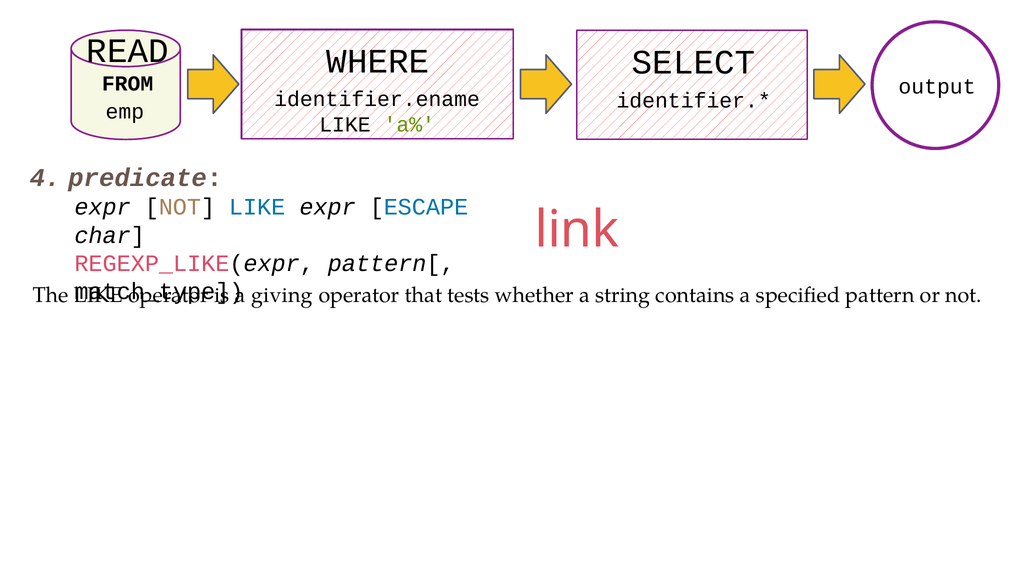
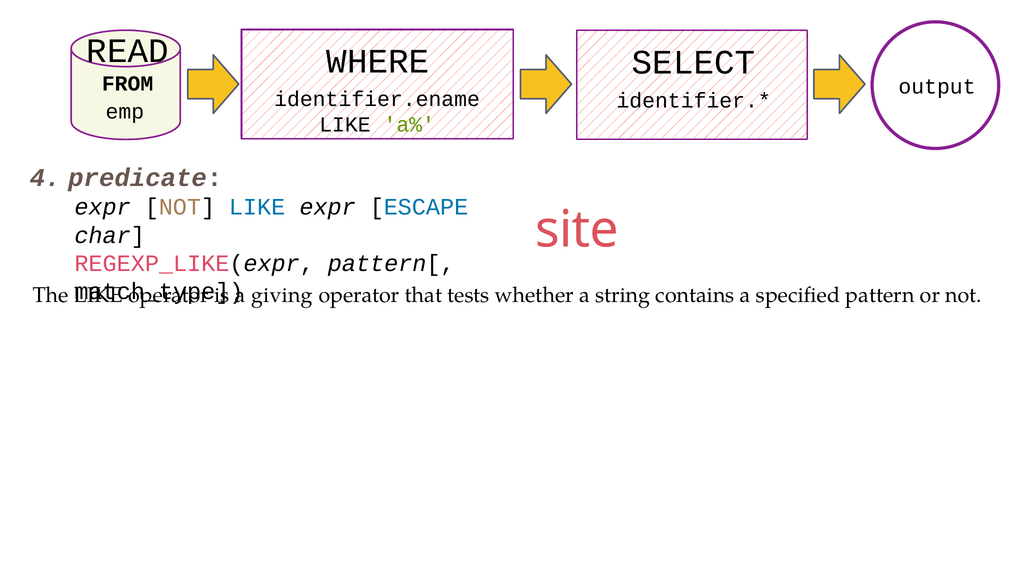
link: link -> site
